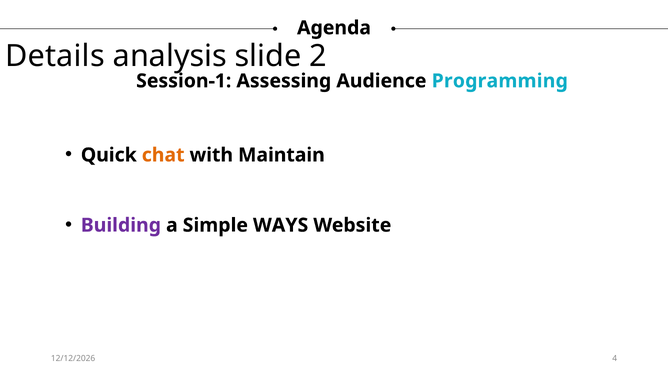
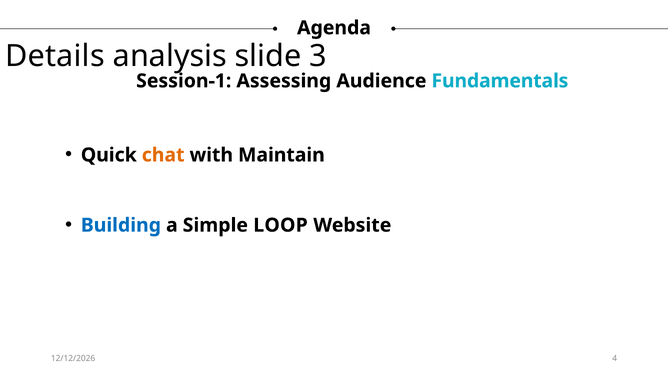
2: 2 -> 3
Programming: Programming -> Fundamentals
Building colour: purple -> blue
WAYS: WAYS -> LOOP
